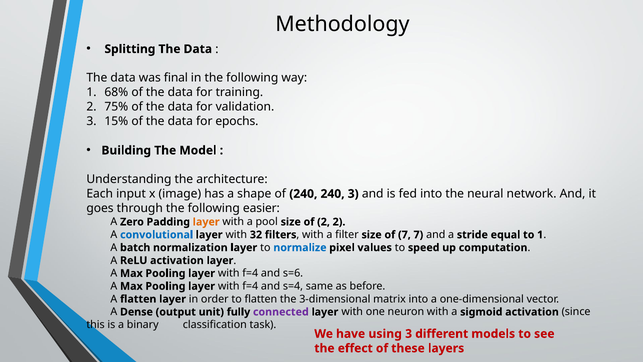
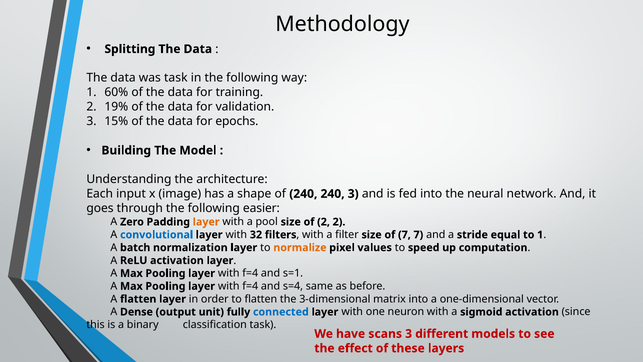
was final: final -> task
68%: 68% -> 60%
75%: 75% -> 19%
normalize colour: blue -> orange
s=6: s=6 -> s=1
connected colour: purple -> blue
using: using -> scans
